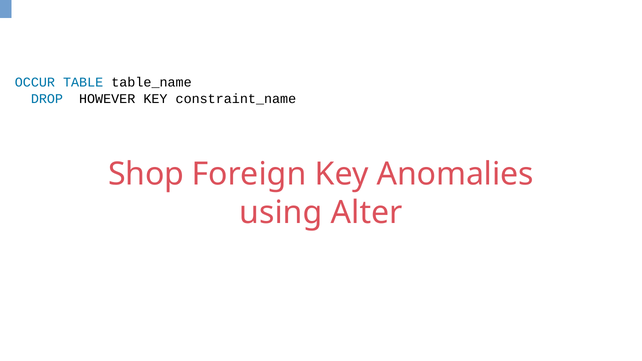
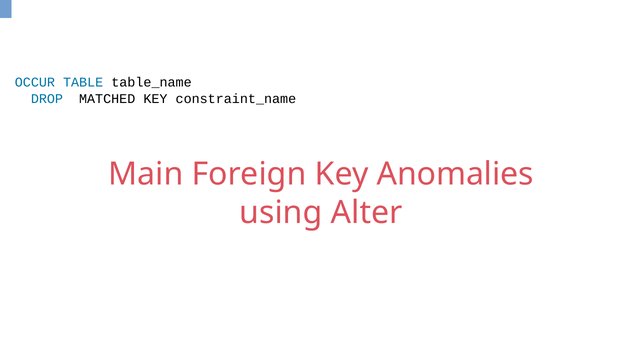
HOWEVER: HOWEVER -> MATCHED
Shop: Shop -> Main
